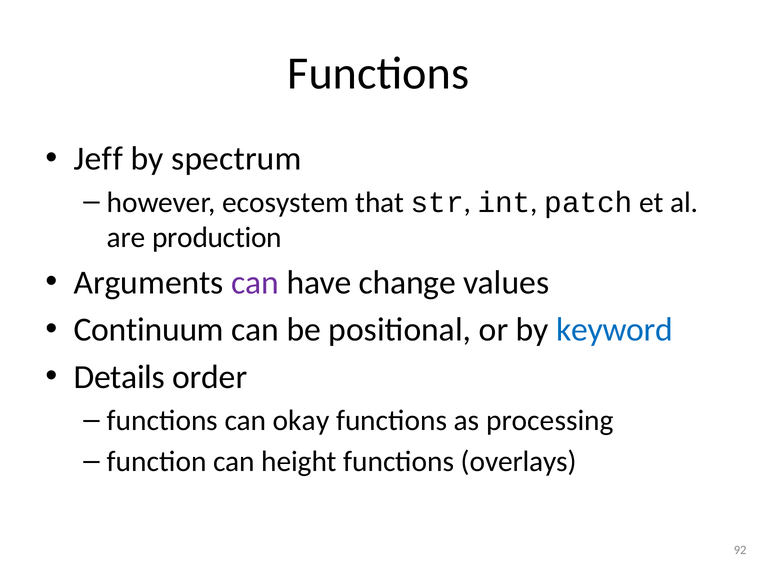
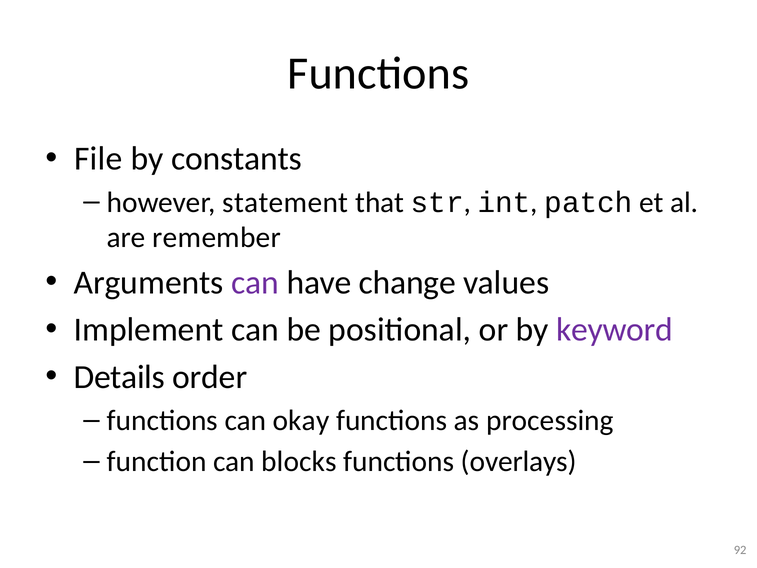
Jeff: Jeff -> File
spectrum: spectrum -> constants
ecosystem: ecosystem -> statement
production: production -> remember
Continuum: Continuum -> Implement
keyword colour: blue -> purple
height: height -> blocks
